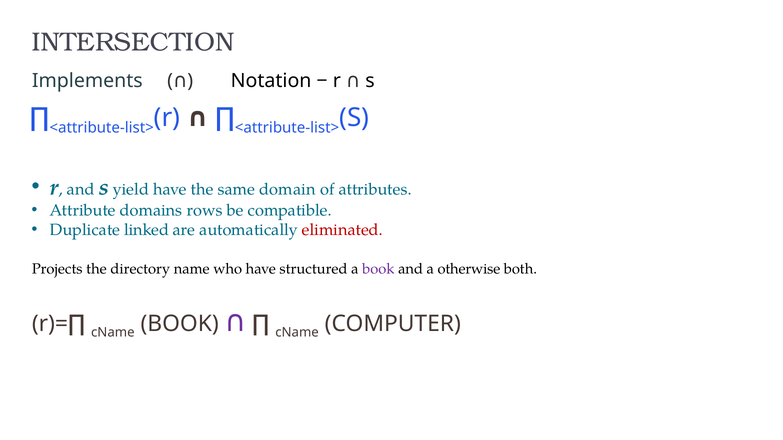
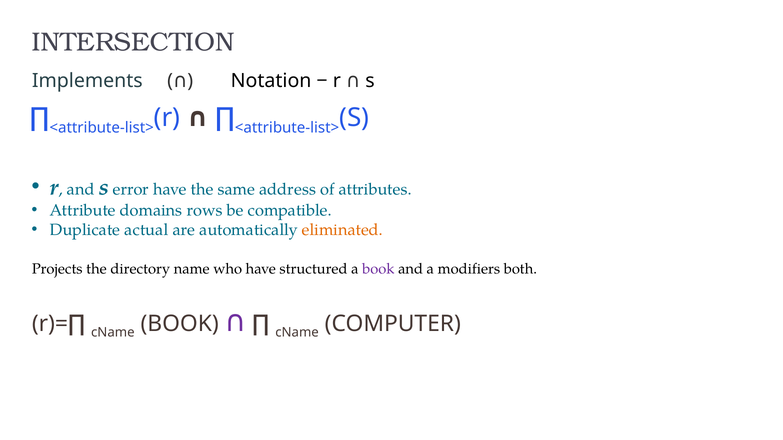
yield: yield -> error
domain: domain -> address
linked: linked -> actual
eliminated colour: red -> orange
otherwise: otherwise -> modifiers
